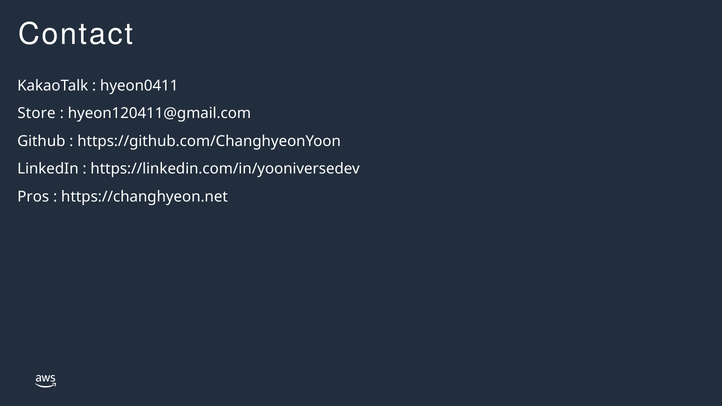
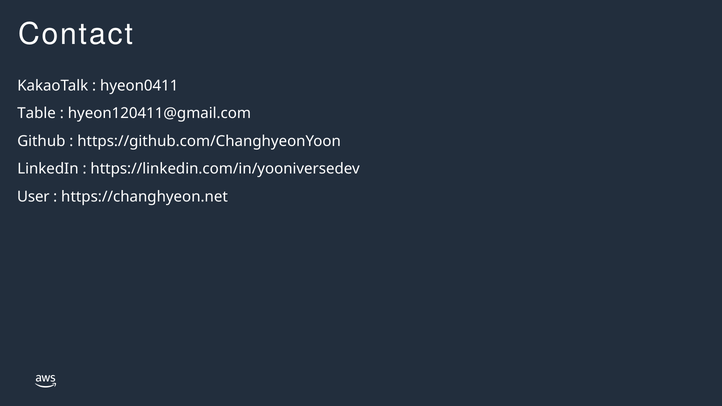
Store: Store -> Table
Pros: Pros -> User
